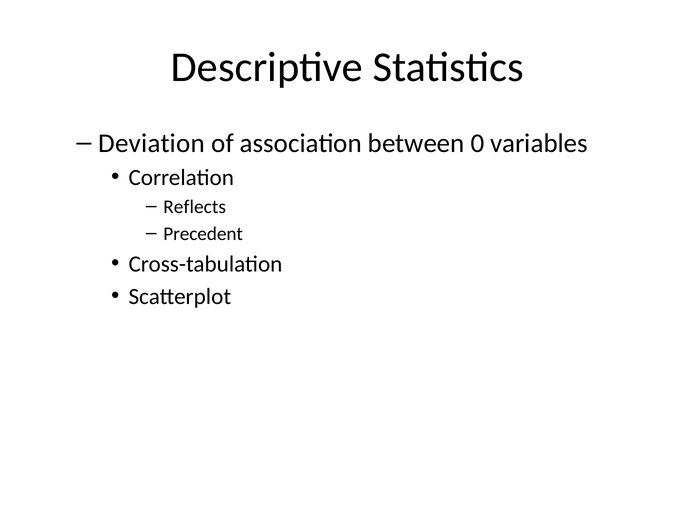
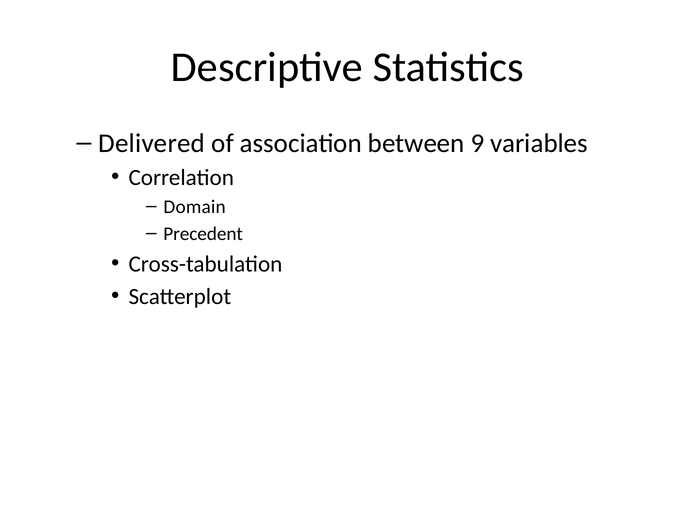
Deviation: Deviation -> Delivered
0: 0 -> 9
Reflects: Reflects -> Domain
